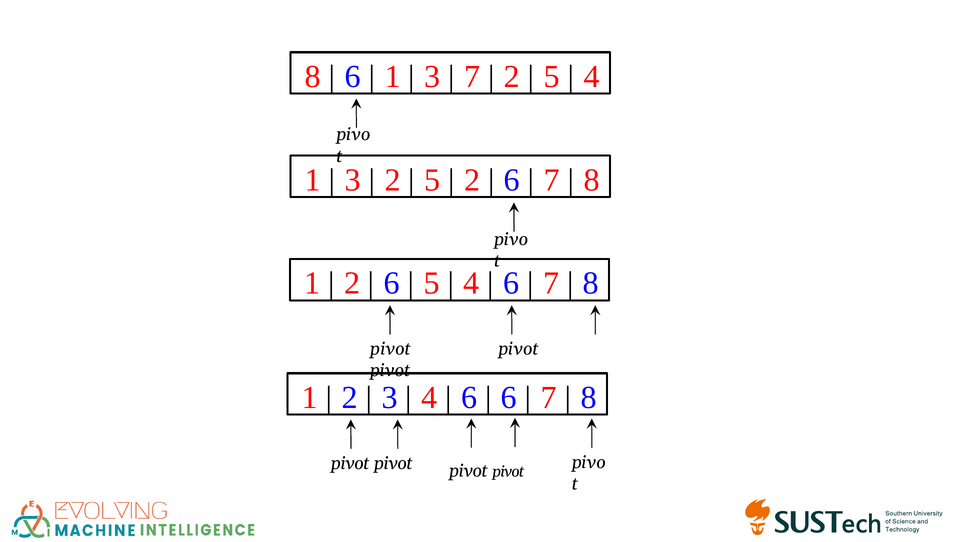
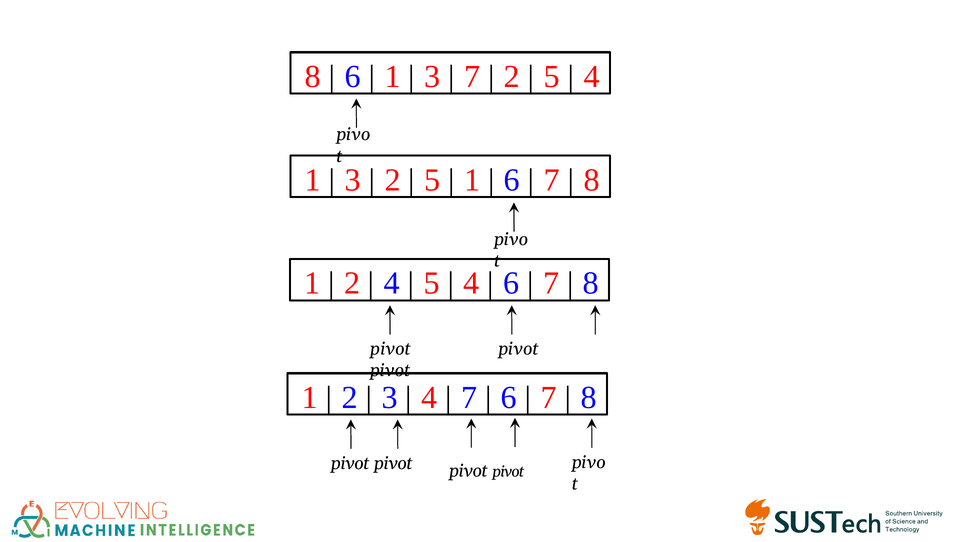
2 at (472, 180): 2 -> 1
6 at (392, 283): 6 -> 4
6 at (469, 397): 6 -> 7
